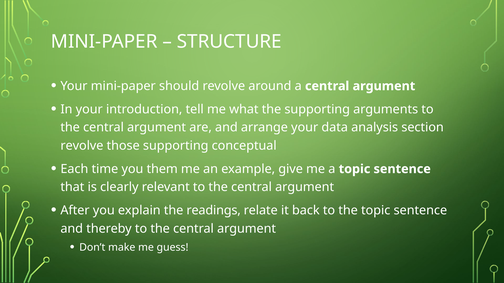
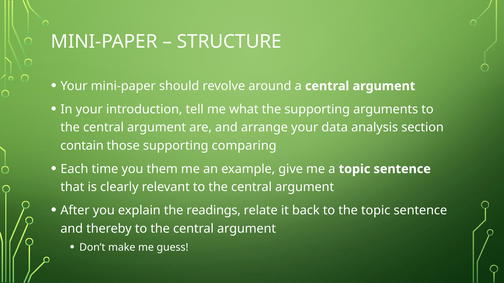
revolve at (82, 146): revolve -> contain
conceptual: conceptual -> comparing
